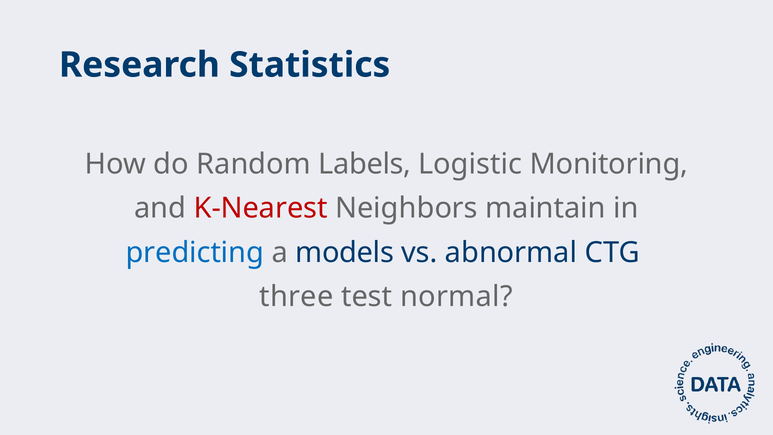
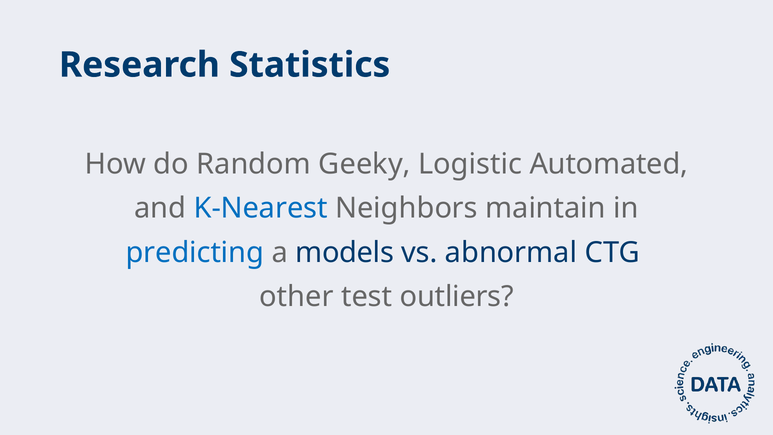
Labels: Labels -> Geeky
Monitoring: Monitoring -> Automated
K-Nearest colour: red -> blue
three: three -> other
normal: normal -> outliers
